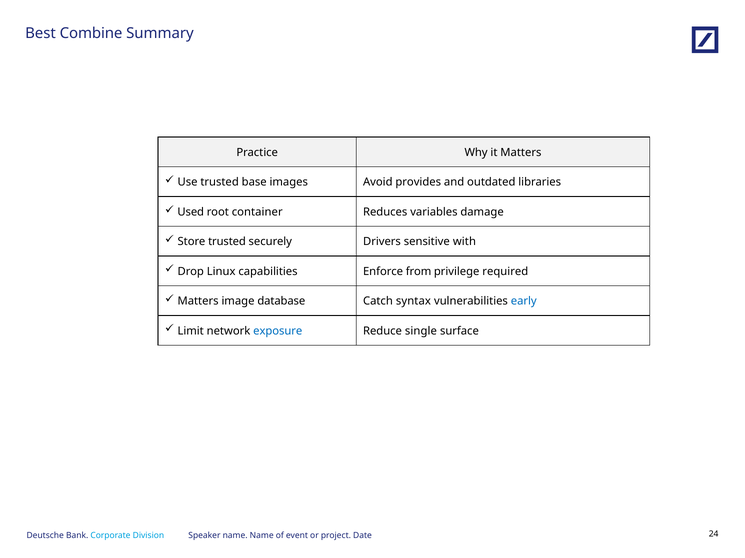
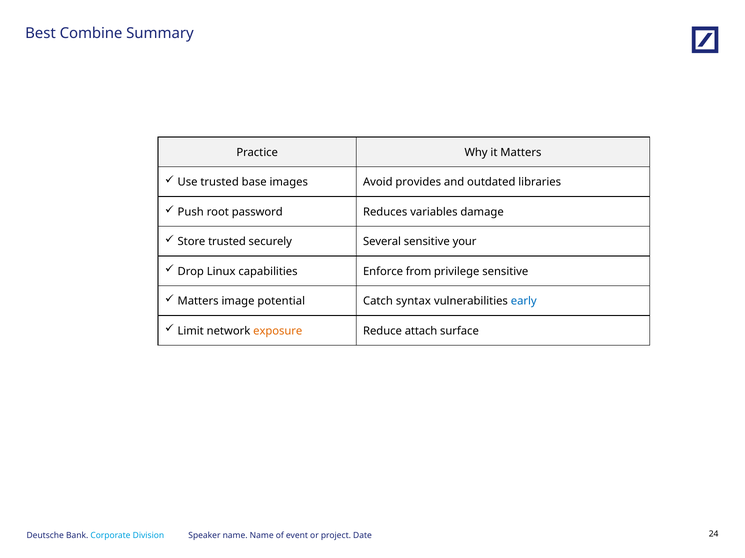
Used: Used -> Push
container: container -> password
Drivers: Drivers -> Several
with: with -> your
privilege required: required -> sensitive
database: database -> potential
exposure colour: blue -> orange
single: single -> attach
